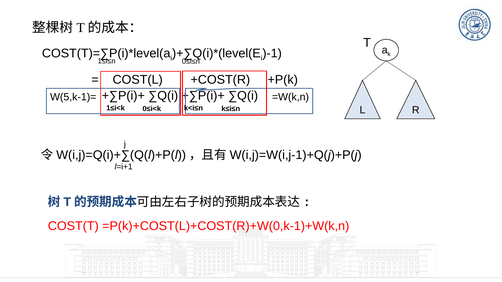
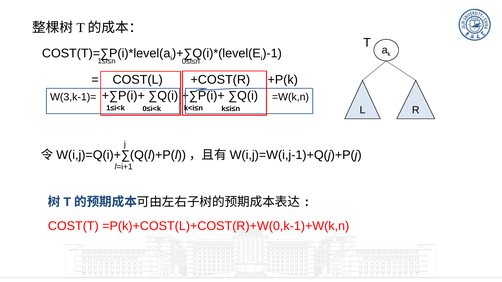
W(5,k-1)=: W(5,k-1)= -> W(3,k-1)=
